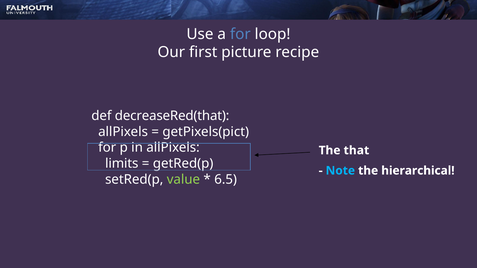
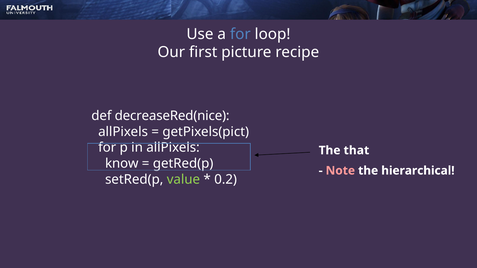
decreaseRed(that: decreaseRed(that -> decreaseRed(nice
limits: limits -> know
Note colour: light blue -> pink
6.5: 6.5 -> 0.2
